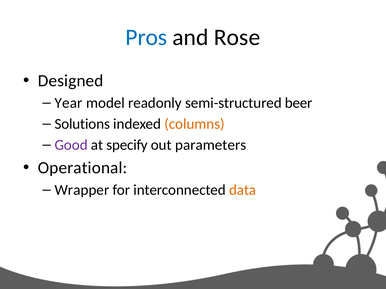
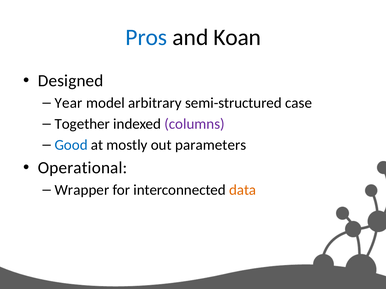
Rose: Rose -> Koan
readonly: readonly -> arbitrary
beer: beer -> case
Solutions: Solutions -> Together
columns colour: orange -> purple
Good colour: purple -> blue
specify: specify -> mostly
